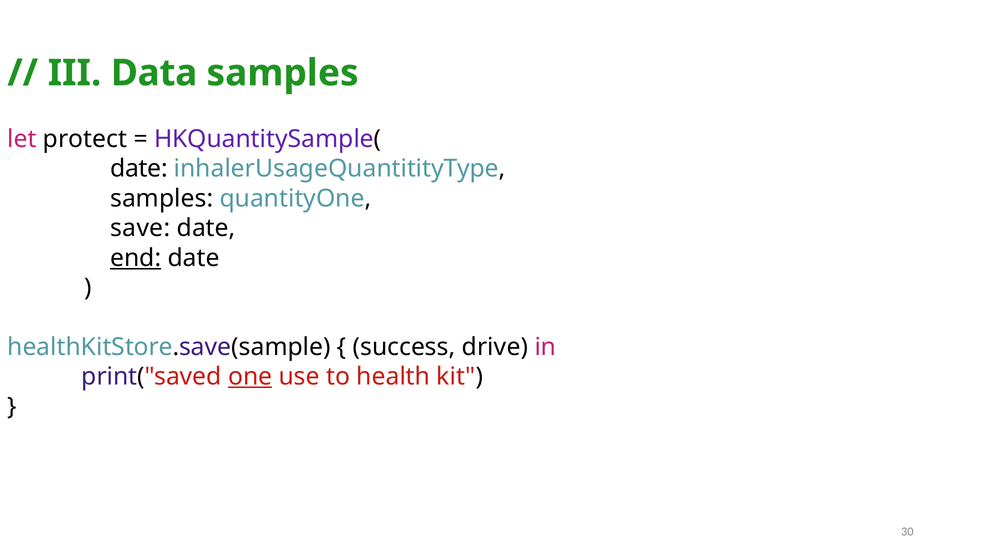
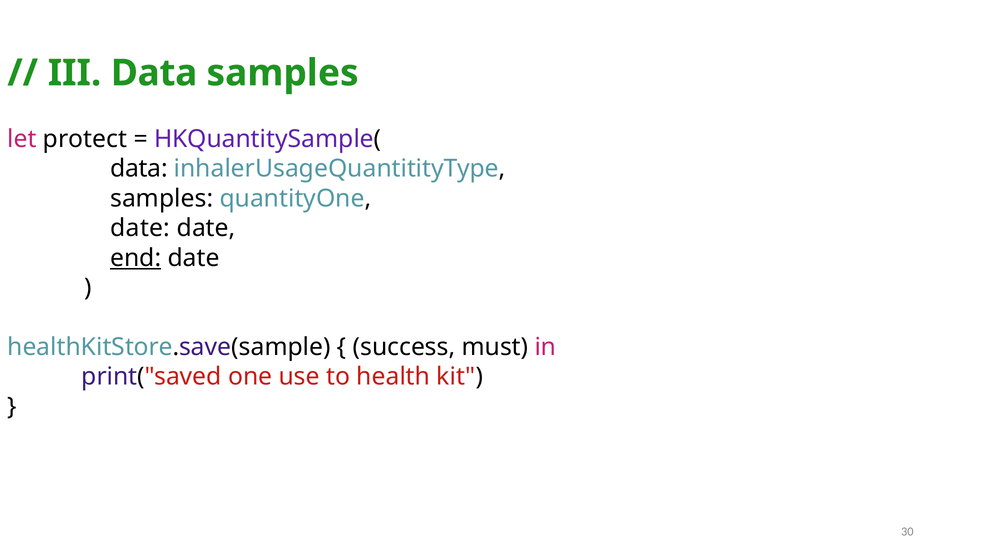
date at (139, 169): date -> data
save at (140, 228): save -> date
drive: drive -> must
one underline: present -> none
